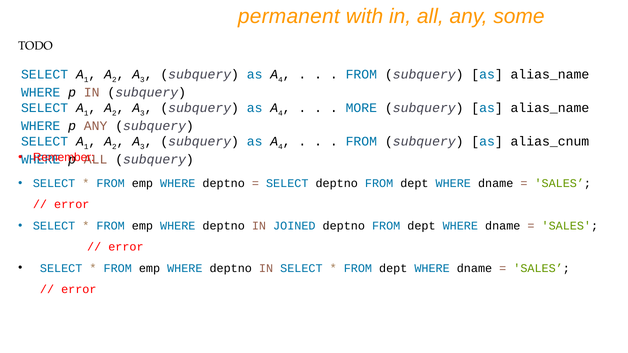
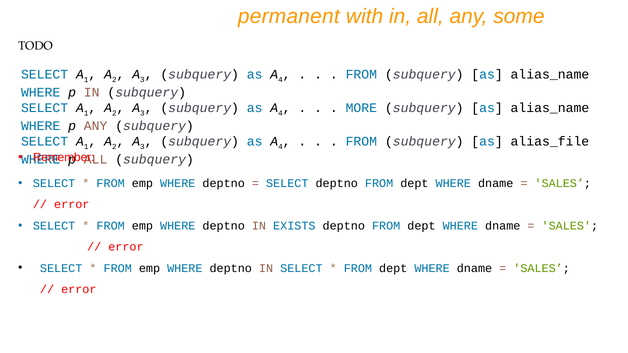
alias_cnum: alias_cnum -> alias_file
JOINED: JOINED -> EXISTS
